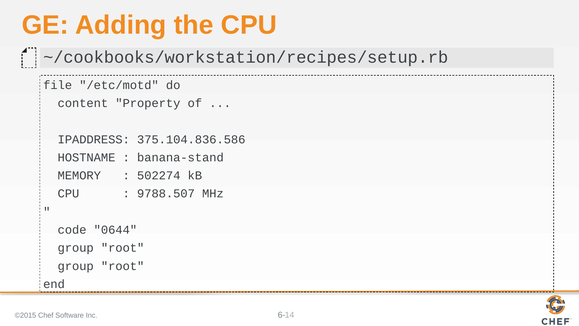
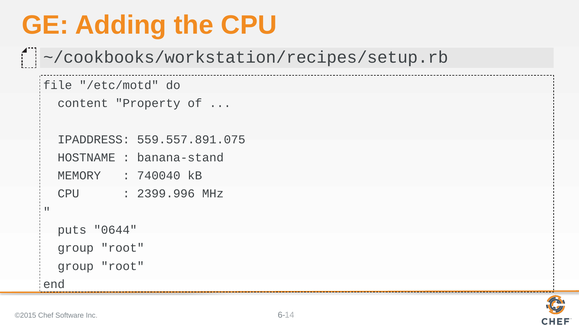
375.104.836.586: 375.104.836.586 -> 559.557.891.075
502274: 502274 -> 740040
9788.507: 9788.507 -> 2399.996
code: code -> puts
